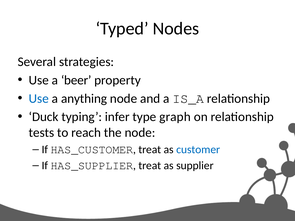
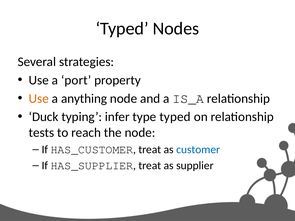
beer: beer -> port
Use at (39, 99) colour: blue -> orange
type graph: graph -> typed
